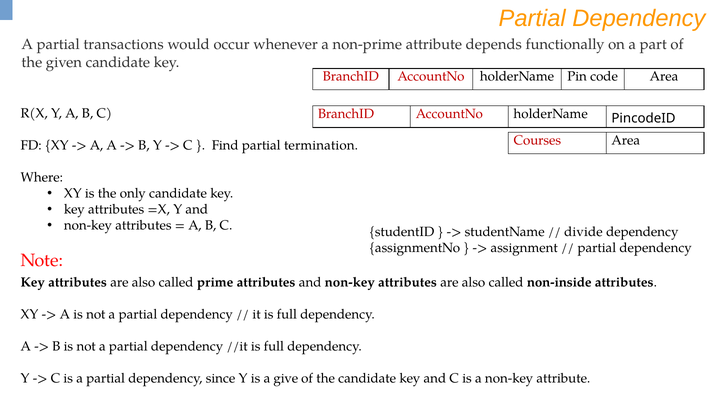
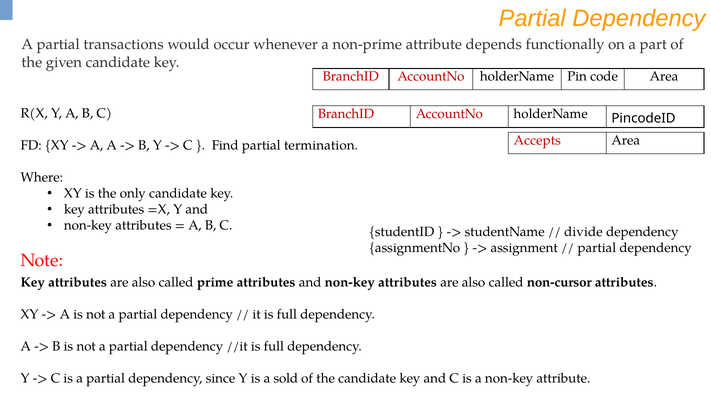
Courses: Courses -> Accepts
non-inside: non-inside -> non-cursor
give: give -> sold
